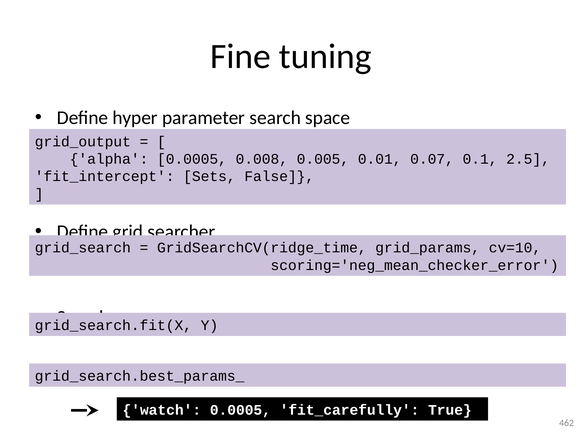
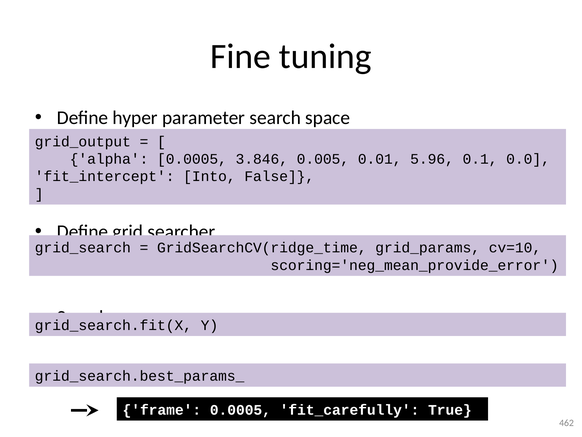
0.008: 0.008 -> 3.846
0.07: 0.07 -> 5.96
2.5: 2.5 -> 0.0
Sets: Sets -> Into
scoring='neg_mean_checker_error: scoring='neg_mean_checker_error -> scoring='neg_mean_provide_error
watch: watch -> frame
